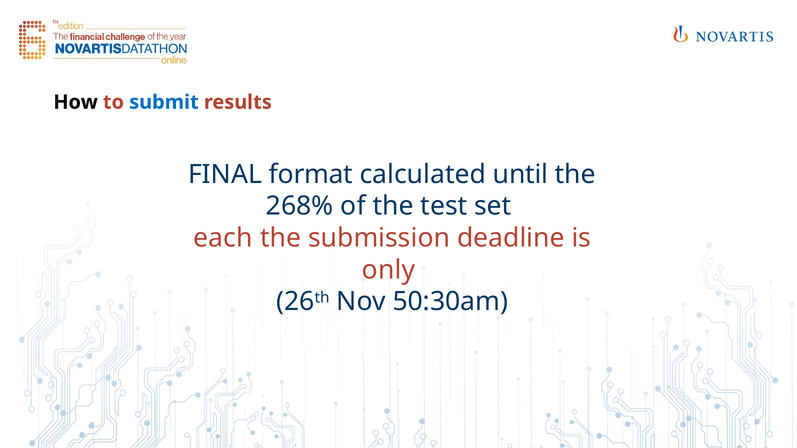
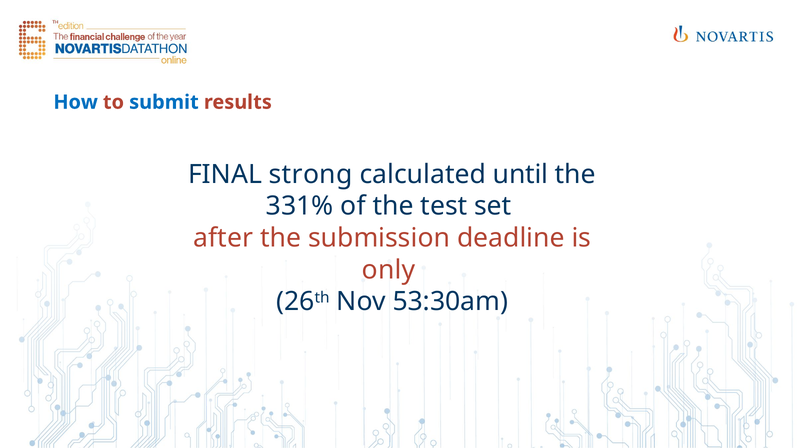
How colour: black -> blue
format: format -> strong
268%: 268% -> 331%
each: each -> after
50:30am: 50:30am -> 53:30am
